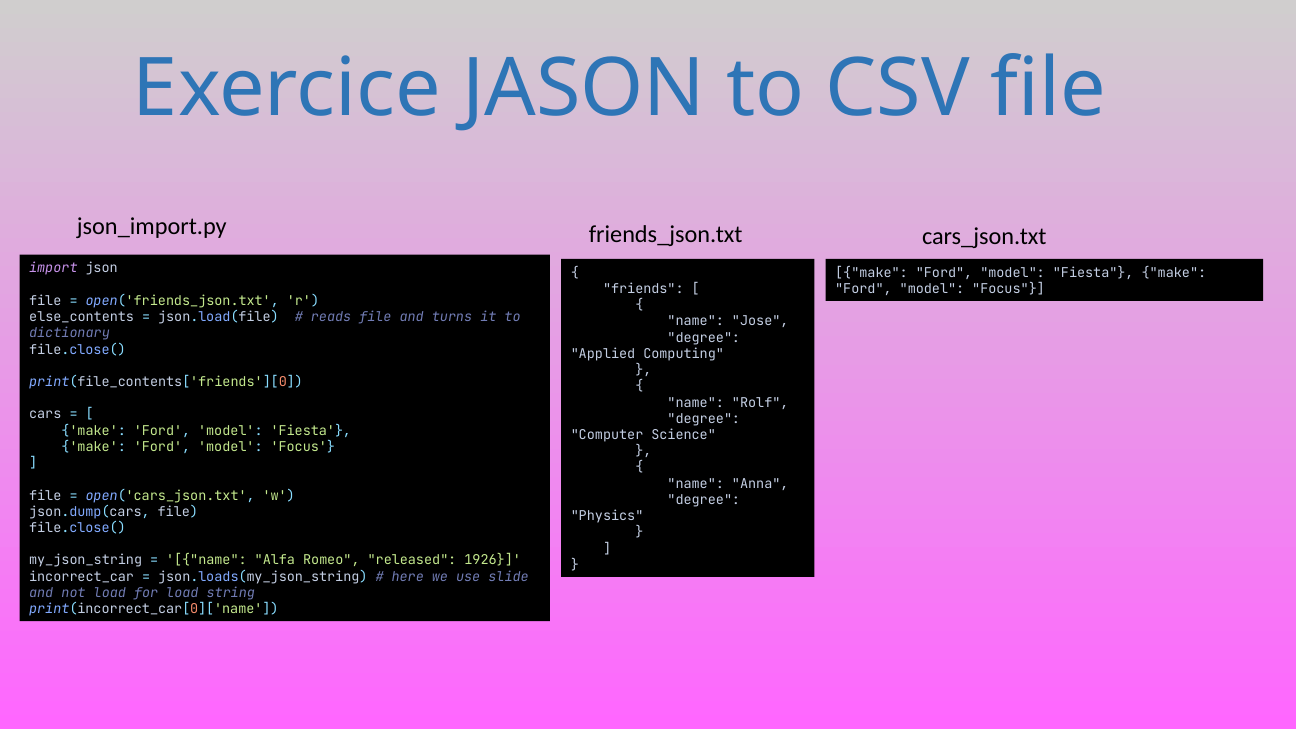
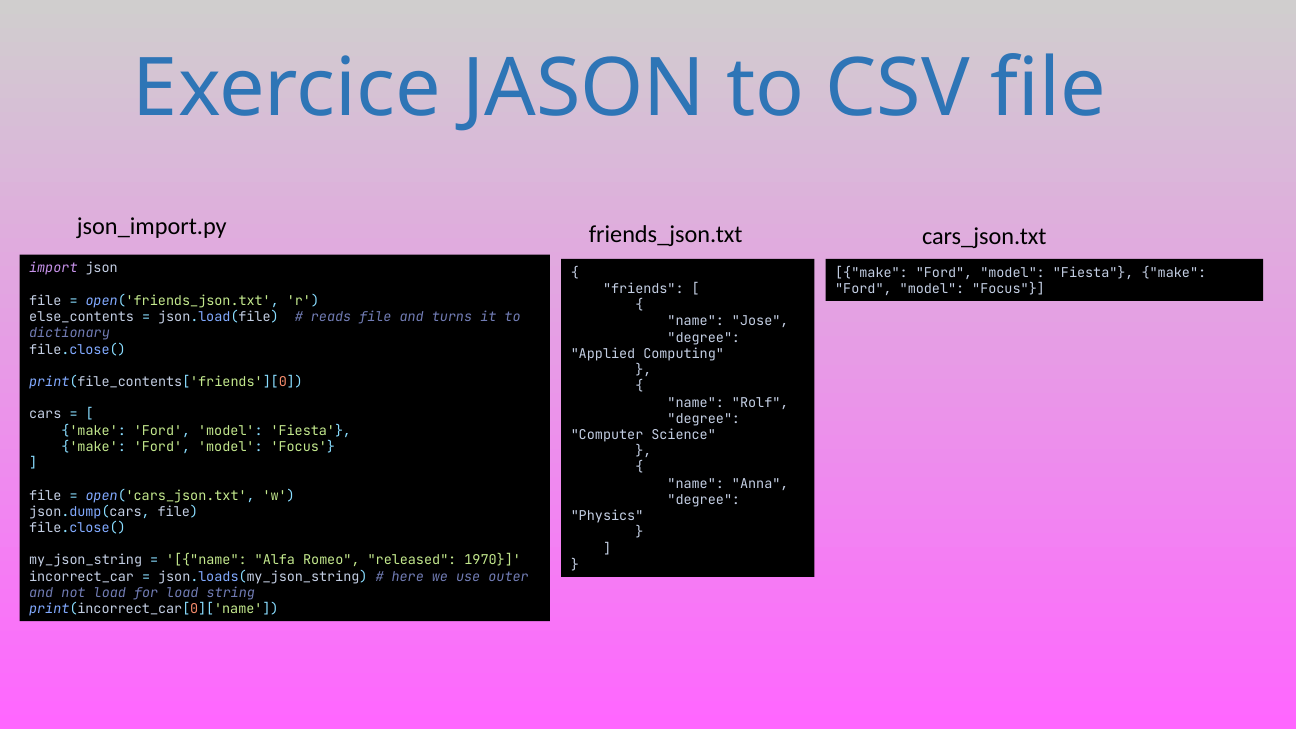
1926: 1926 -> 1970
slide: slide -> outer
